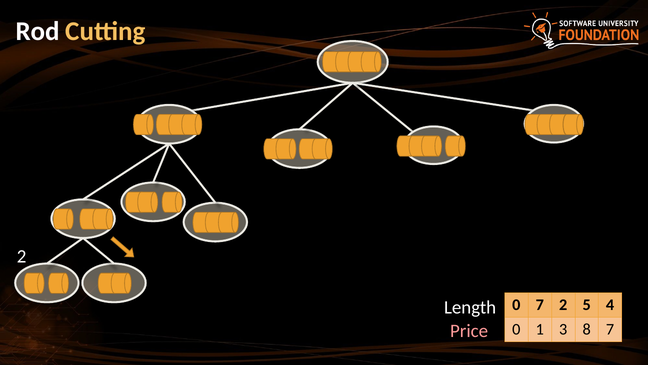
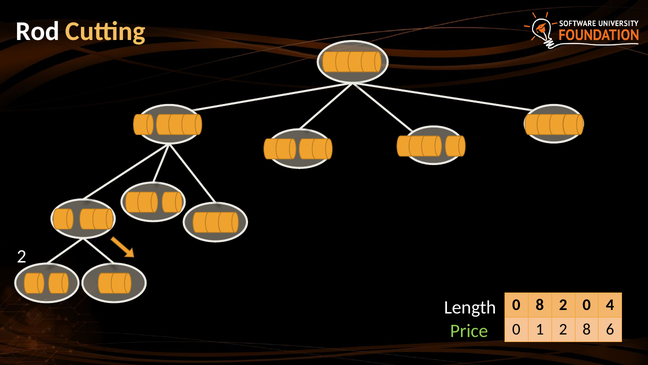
0 7: 7 -> 8
2 5: 5 -> 0
1 3: 3 -> 2
8 7: 7 -> 6
Price colour: pink -> light green
